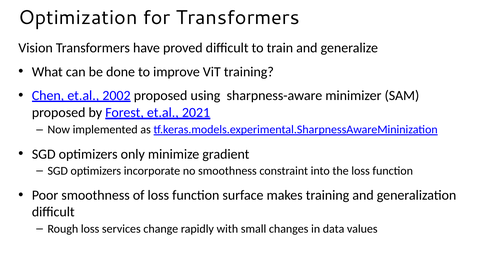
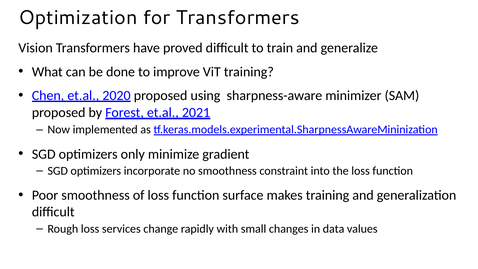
2002: 2002 -> 2020
